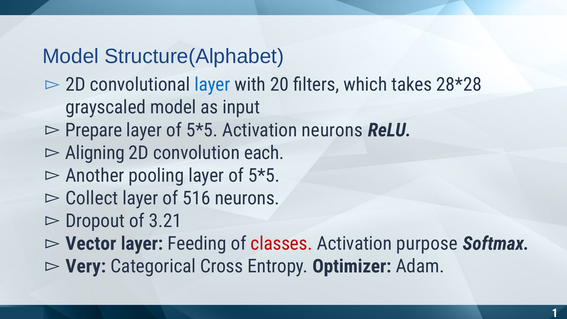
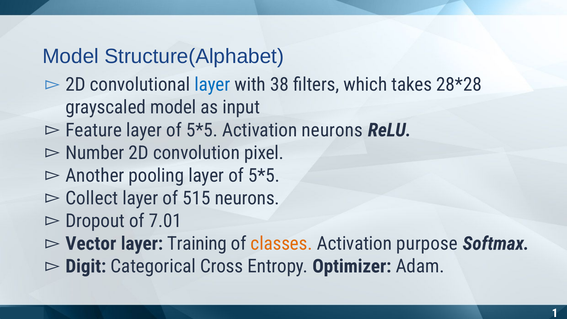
20: 20 -> 38
Prepare: Prepare -> Feature
Aligning: Aligning -> Number
each: each -> pixel
516: 516 -> 515
3.21: 3.21 -> 7.01
Feeding: Feeding -> Training
classes colour: red -> orange
Very: Very -> Digit
